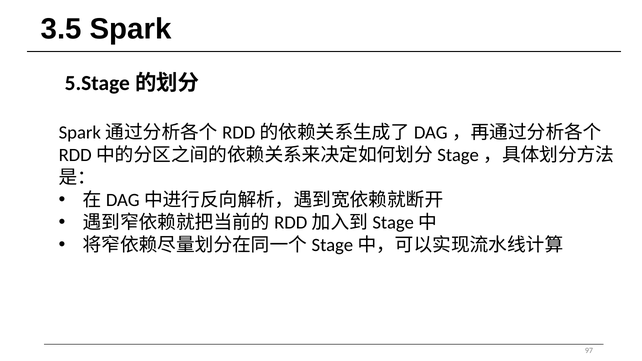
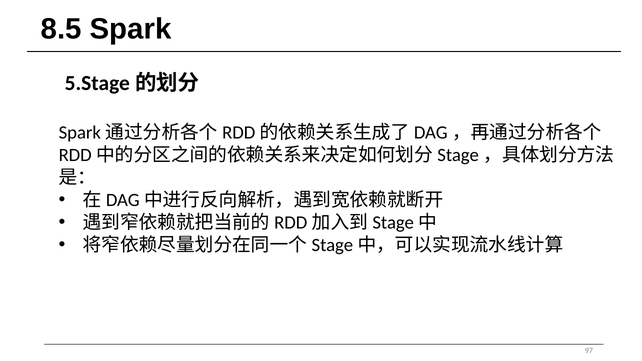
3.5: 3.5 -> 8.5
